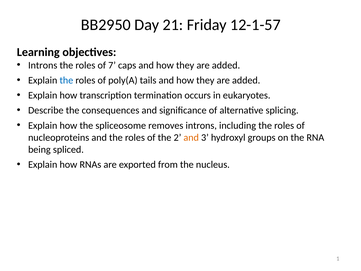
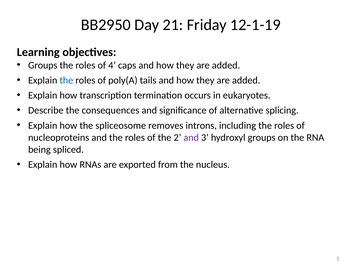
12-1-57: 12-1-57 -> 12-1-19
Introns at (43, 65): Introns -> Groups
7: 7 -> 4
and at (191, 137) colour: orange -> purple
